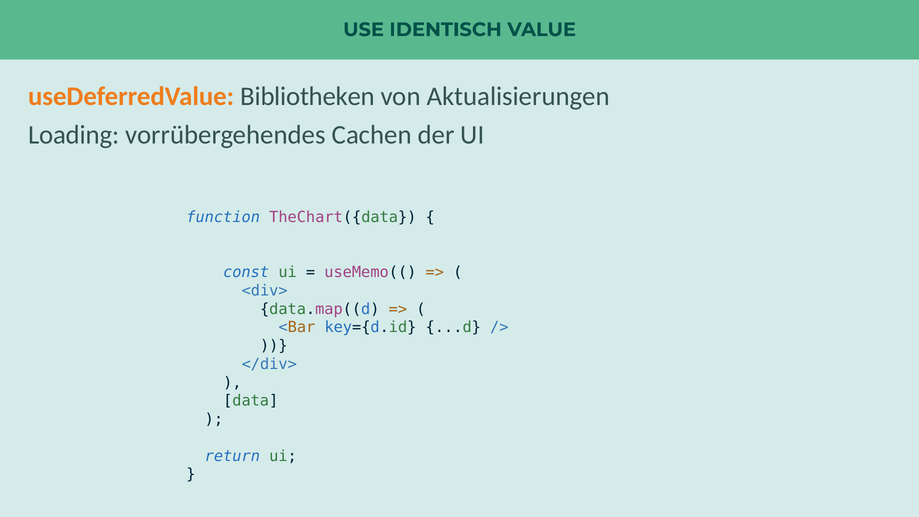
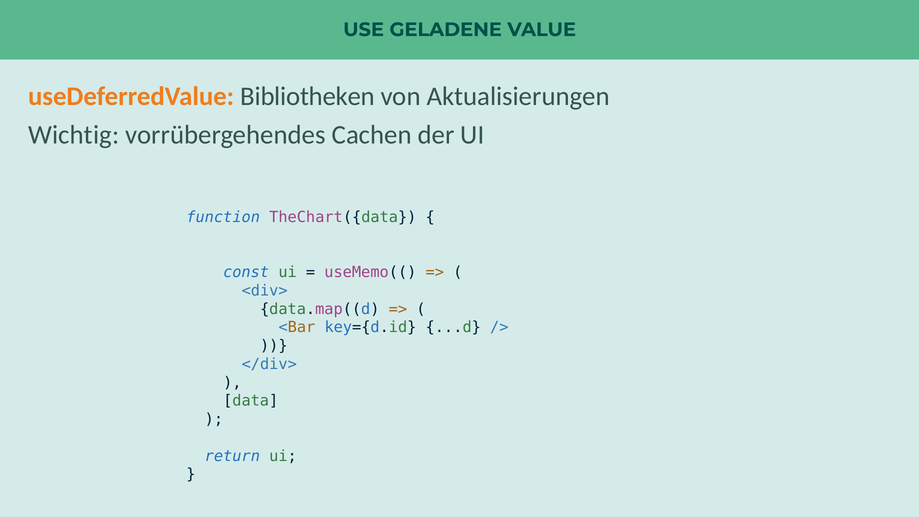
IDENTISCH: IDENTISCH -> GELADENE
Loading: Loading -> Wichtig
